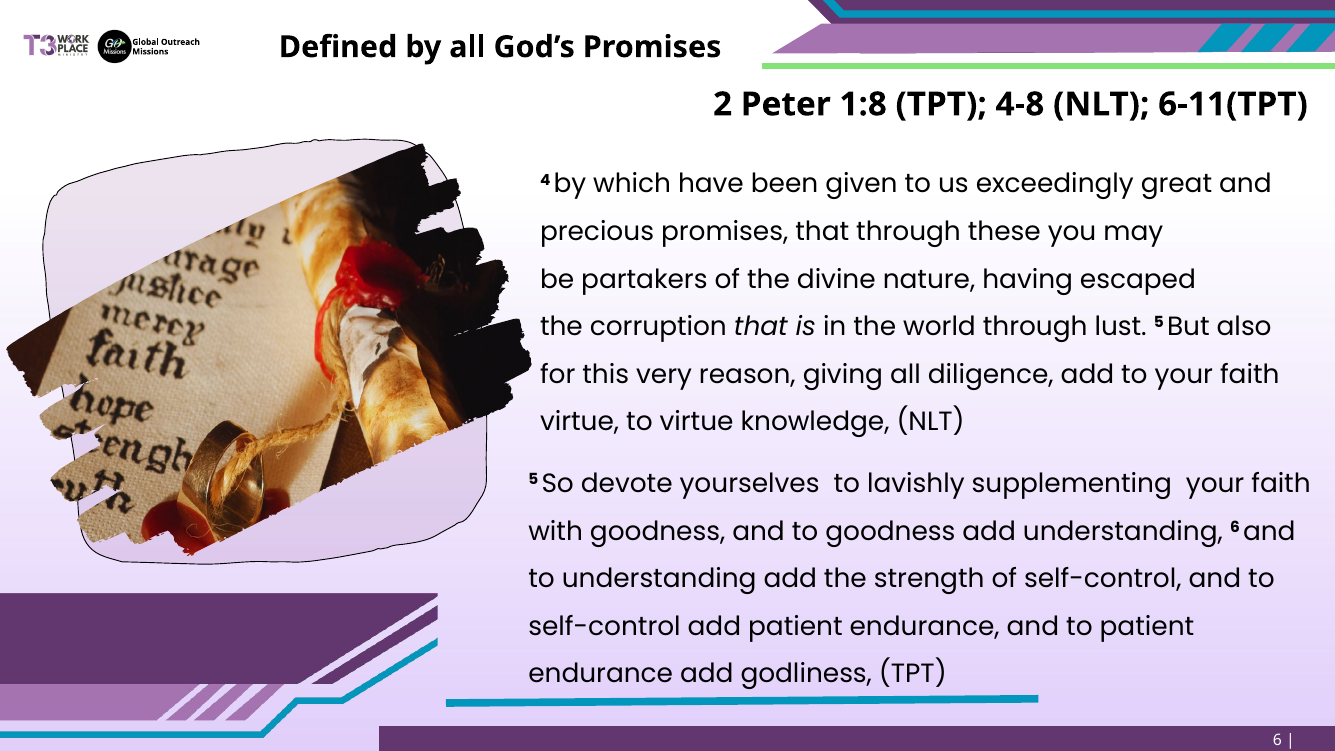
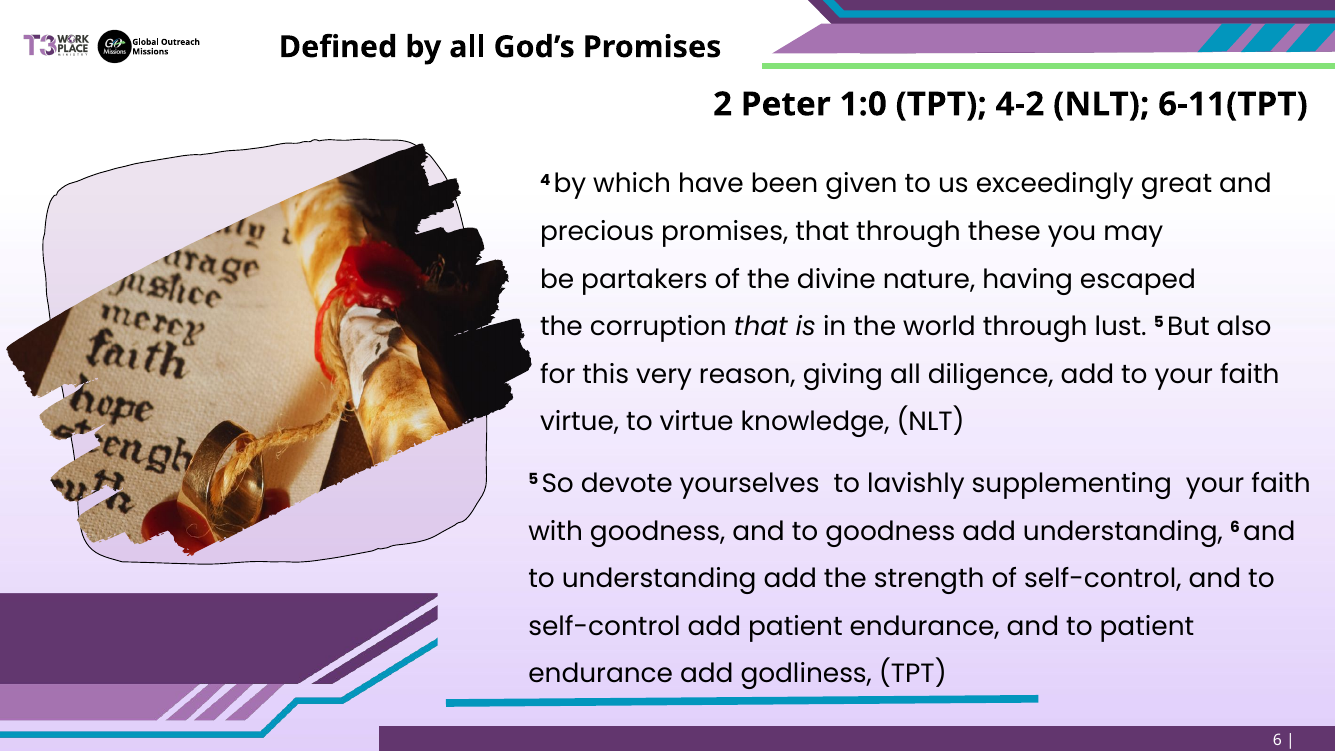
1:8: 1:8 -> 1:0
4-8: 4-8 -> 4-2
